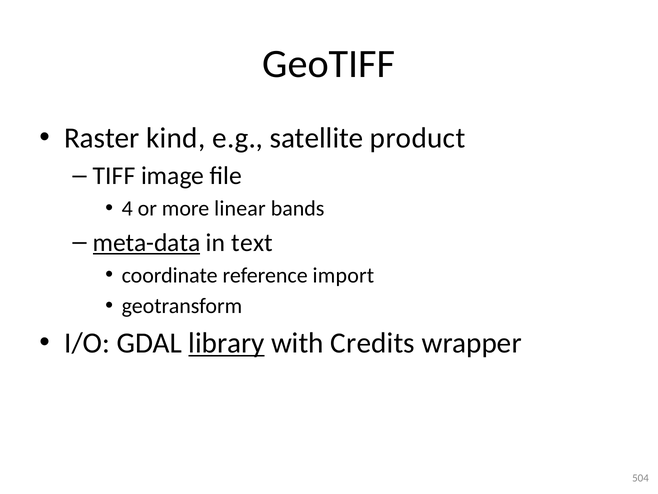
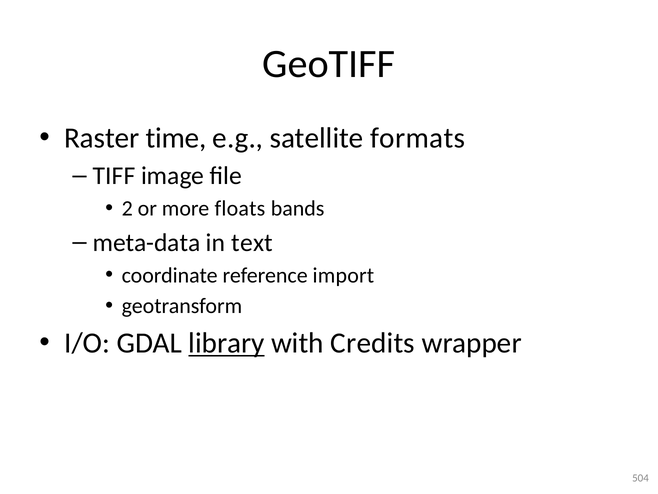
kind: kind -> time
product: product -> formats
4: 4 -> 2
linear: linear -> floats
meta-data underline: present -> none
